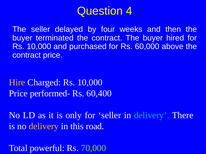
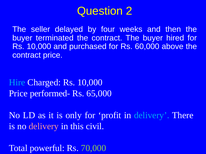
4: 4 -> 2
Hire colour: yellow -> light blue
60,400: 60,400 -> 65,000
for seller: seller -> profit
delivery at (44, 127) colour: yellow -> pink
road: road -> civil
